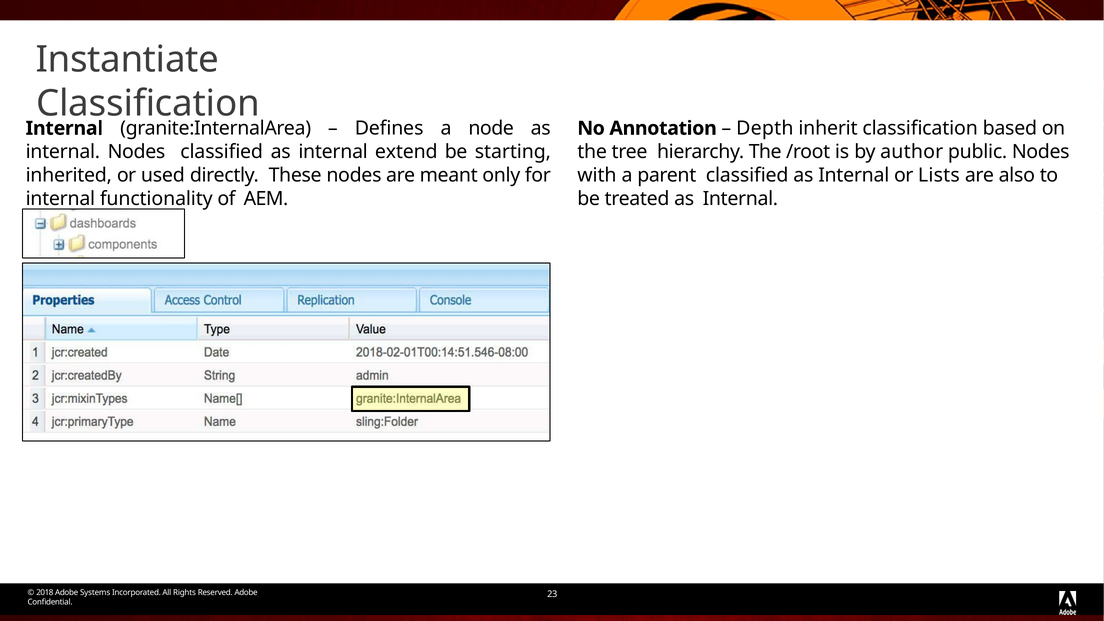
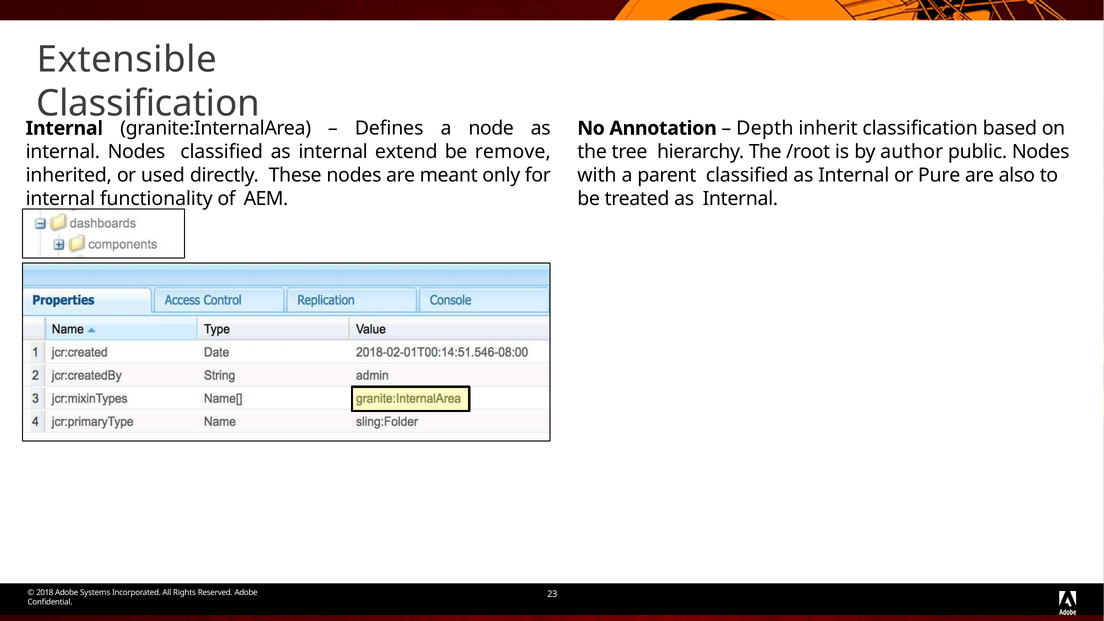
Instantiate: Instantiate -> Extensible
starting: starting -> remove
Lists: Lists -> Pure
